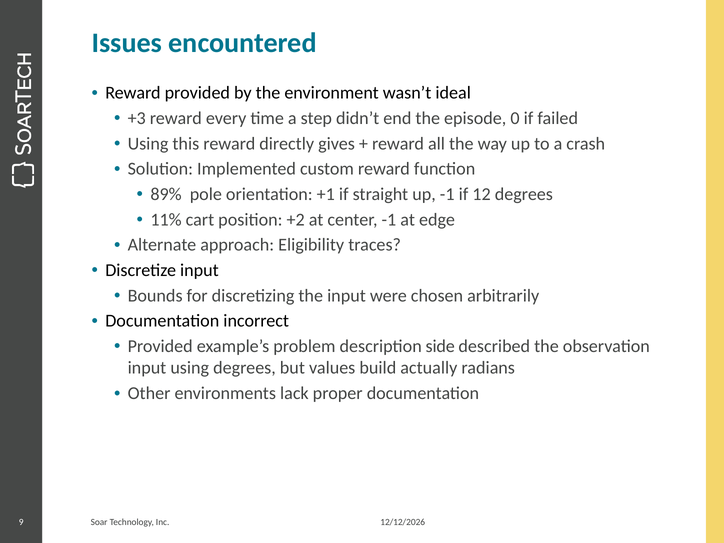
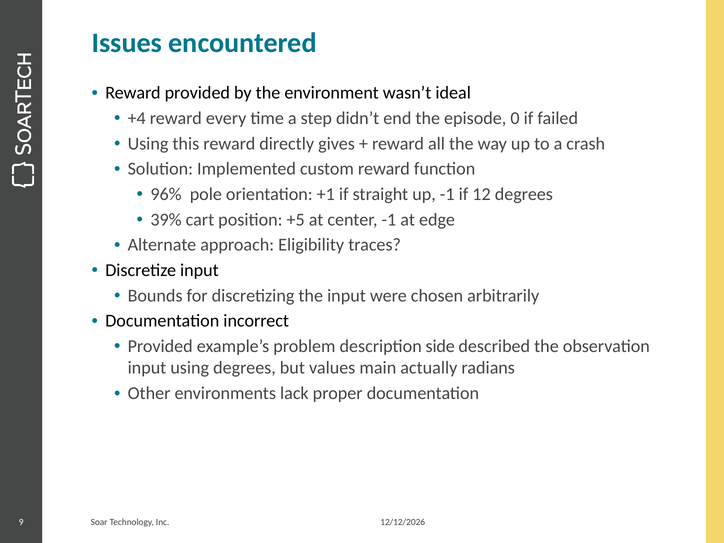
+3: +3 -> +4
89%: 89% -> 96%
11%: 11% -> 39%
+2: +2 -> +5
build: build -> main
